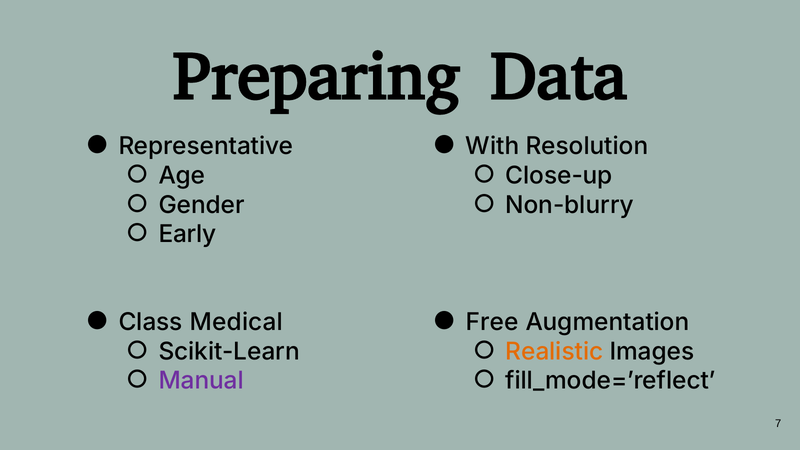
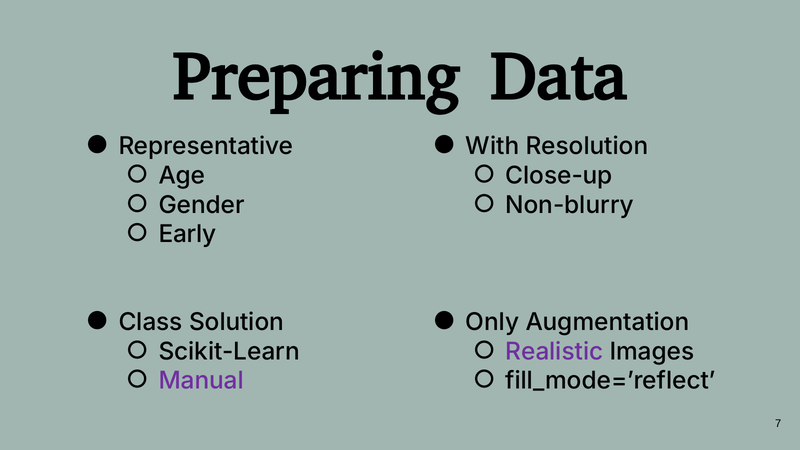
Medical: Medical -> Solution
Free: Free -> Only
Realistic colour: orange -> purple
